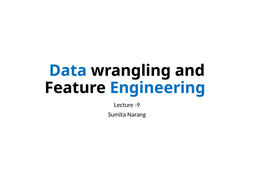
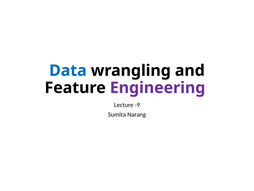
Engineering colour: blue -> purple
